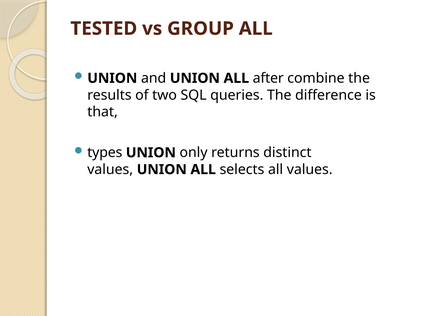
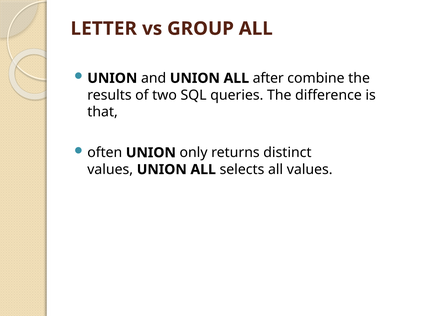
TESTED: TESTED -> LETTER
types: types -> often
